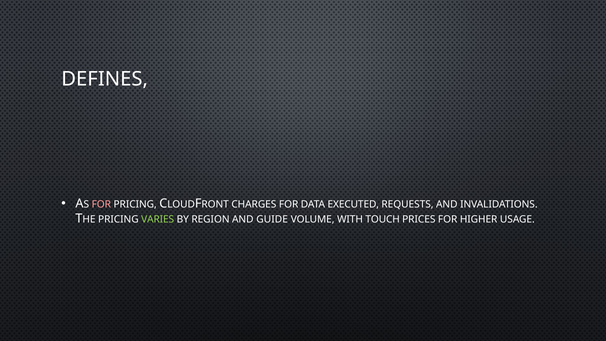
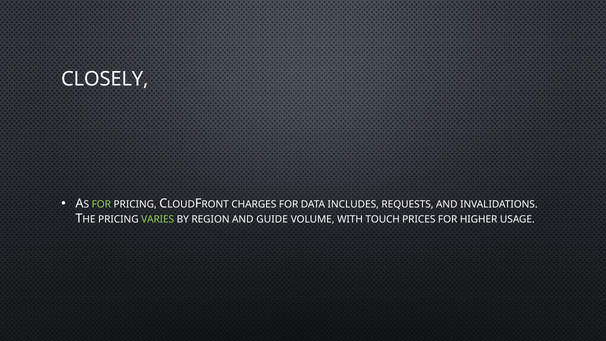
DEFINES: DEFINES -> CLOSELY
FOR at (101, 204) colour: pink -> light green
EXECUTED: EXECUTED -> INCLUDES
